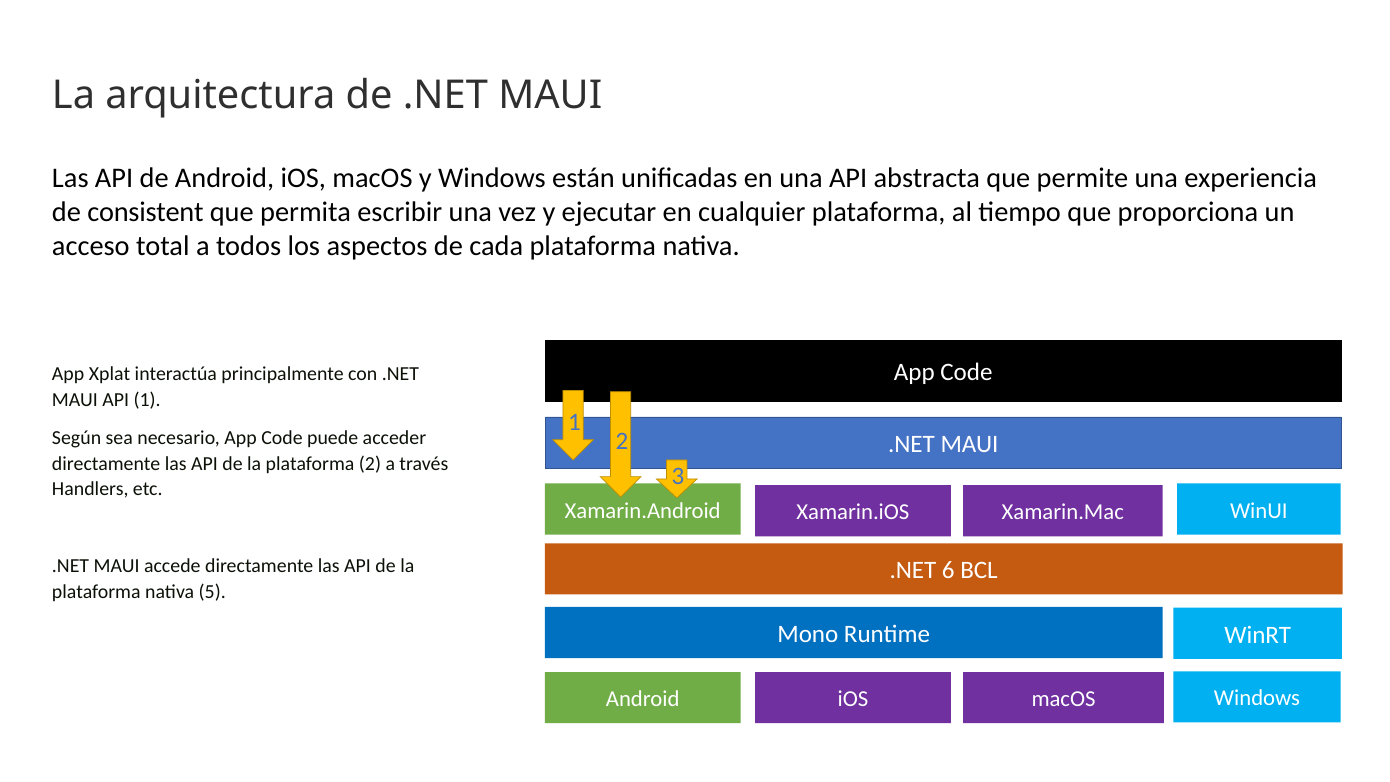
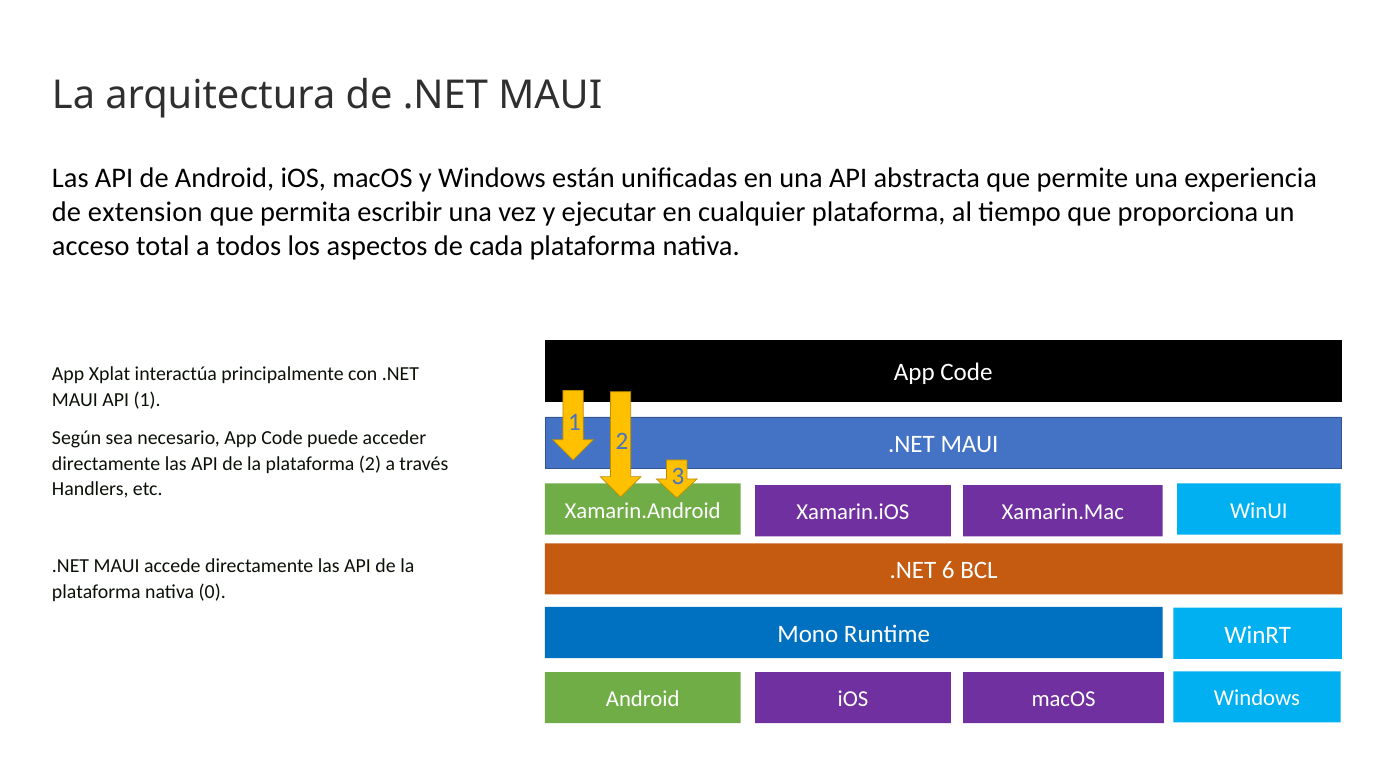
consistent: consistent -> extension
5: 5 -> 0
